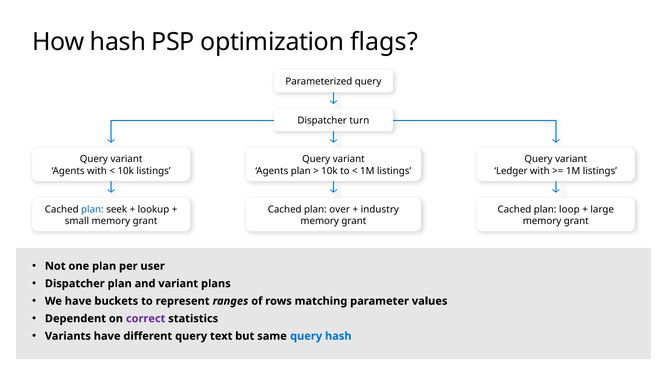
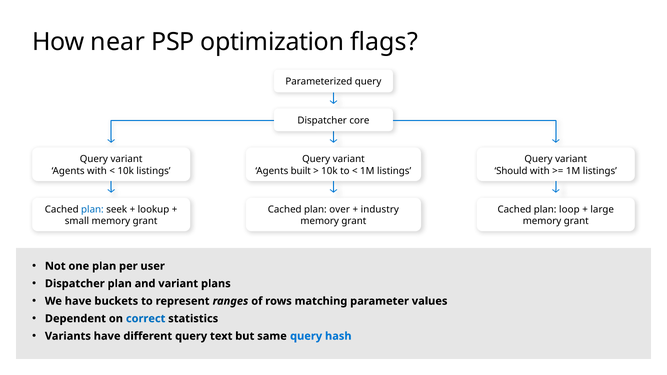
How hash: hash -> near
turn: turn -> core
Agents plan: plan -> built
Ledger: Ledger -> Should
correct colour: purple -> blue
